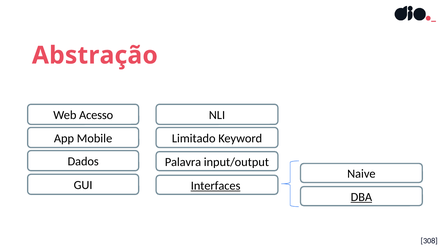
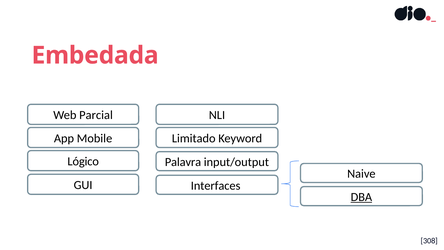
Abstração: Abstração -> Embedada
Acesso: Acesso -> Parcial
Dados: Dados -> Lógico
Interfaces underline: present -> none
